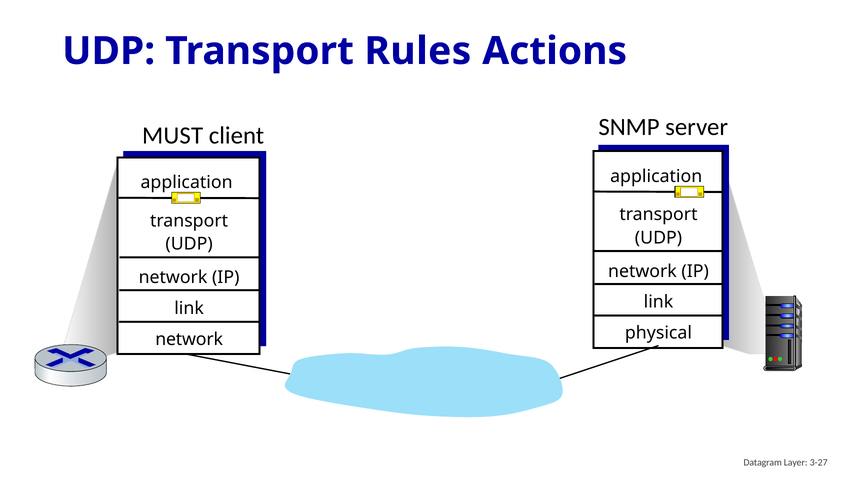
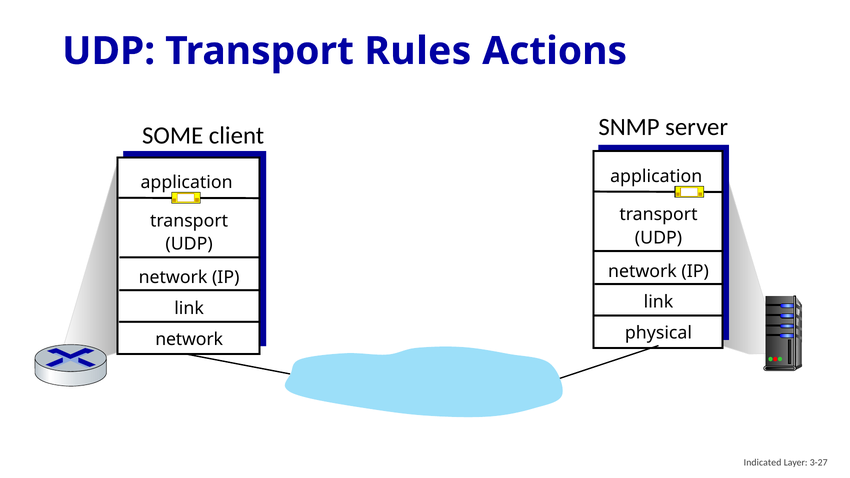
MUST: MUST -> SOME
Datagram: Datagram -> Indicated
